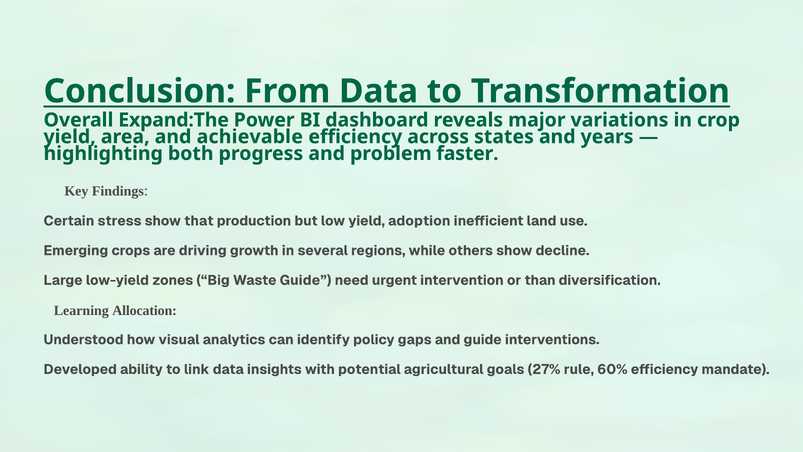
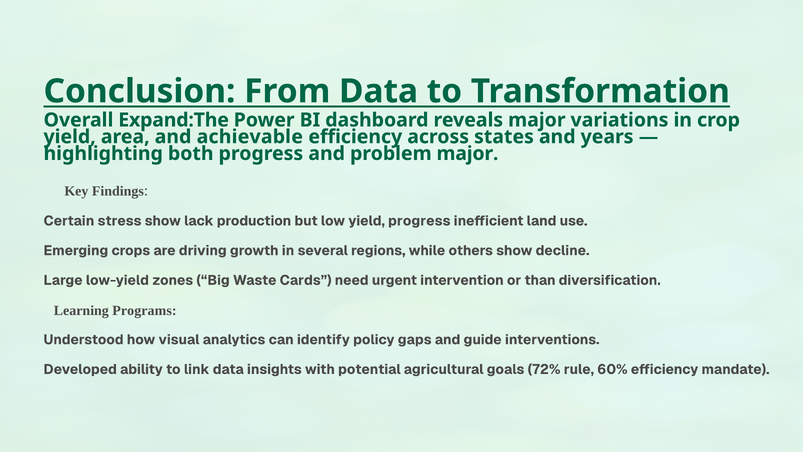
problem faster: faster -> major
that: that -> lack
yield adoption: adoption -> progress
Waste Guide: Guide -> Cards
Allocation: Allocation -> Programs
27%: 27% -> 72%
